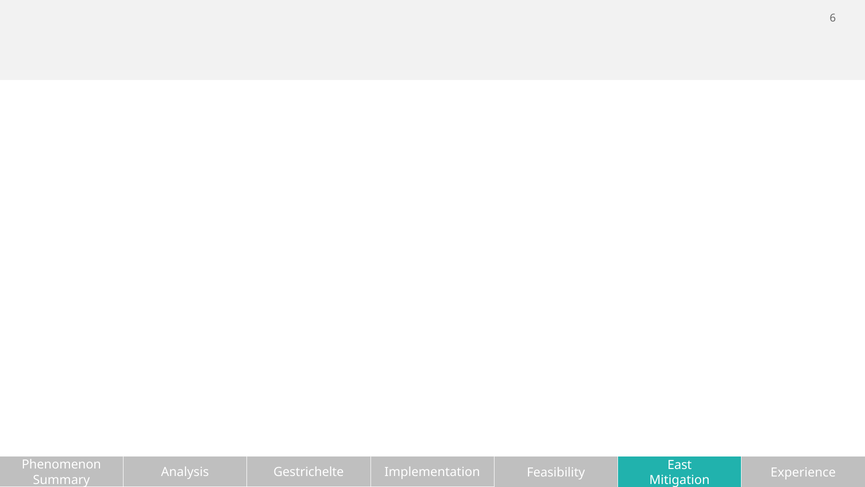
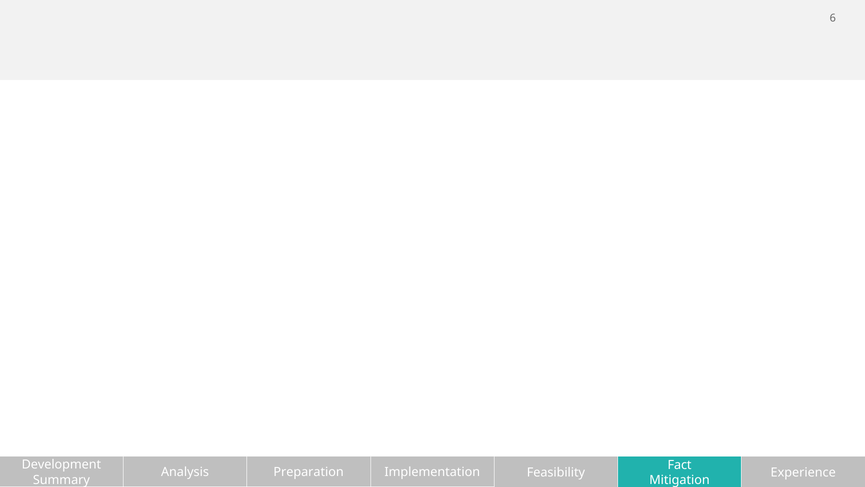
Phenomenon: Phenomenon -> Development
East: East -> Fact
Gestrichelte: Gestrichelte -> Preparation
